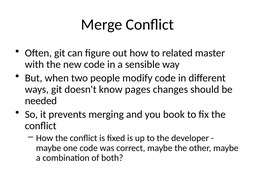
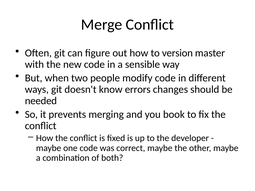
related: related -> version
pages: pages -> errors
